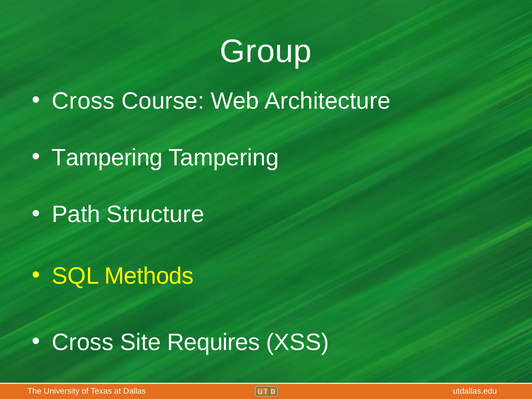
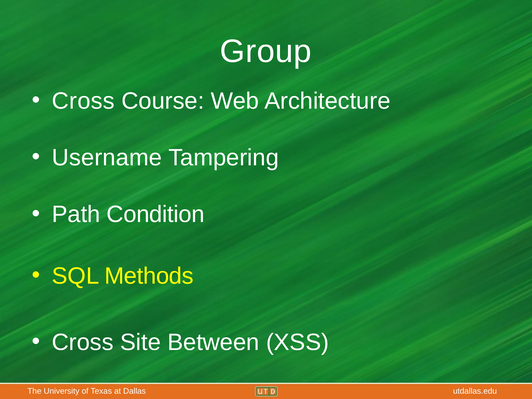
Tampering at (107, 158): Tampering -> Username
Structure: Structure -> Condition
Requires: Requires -> Between
